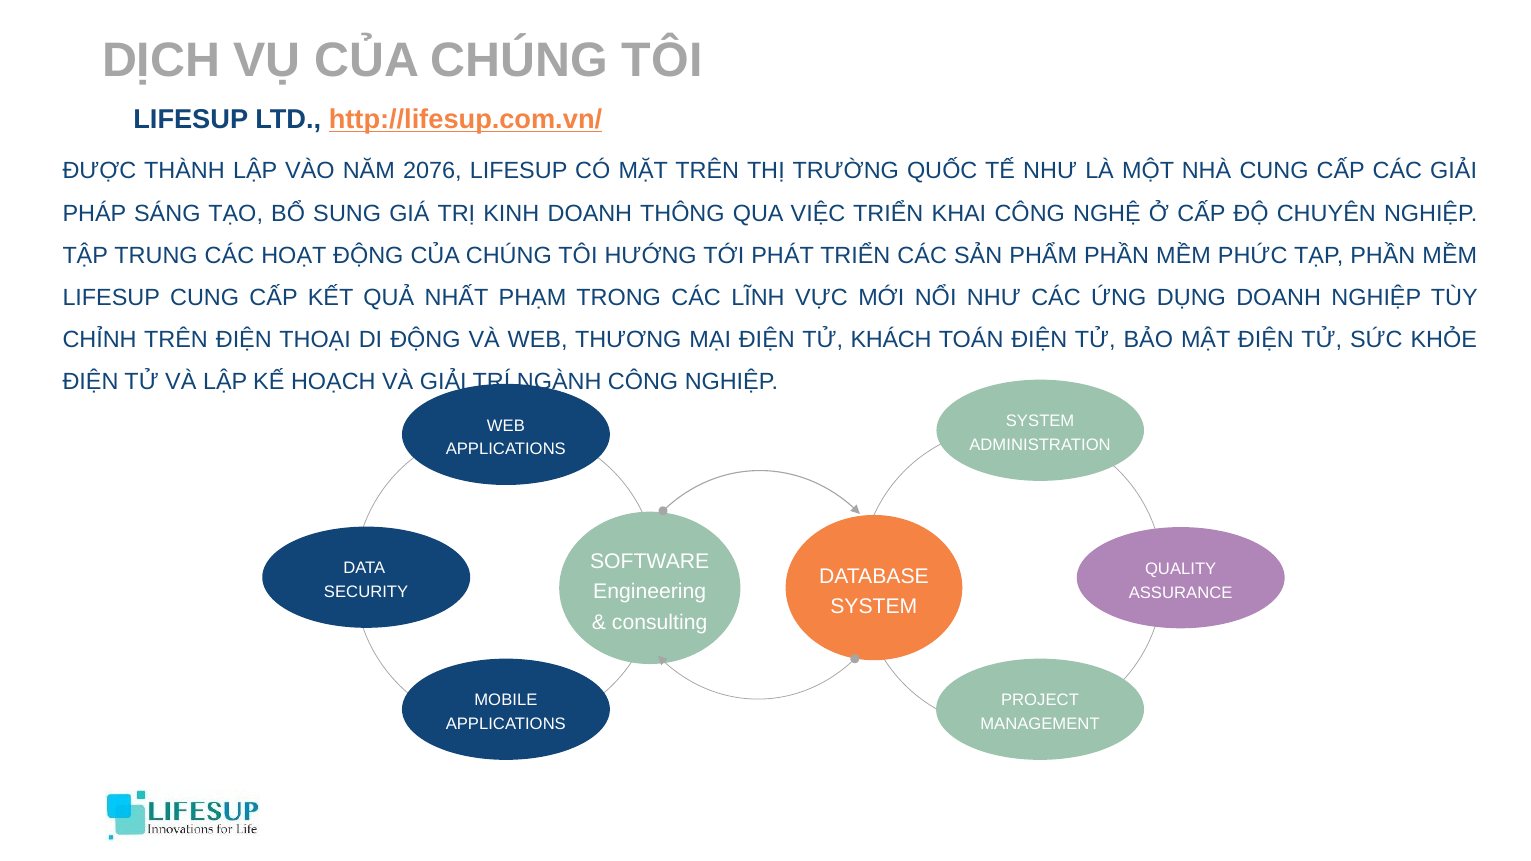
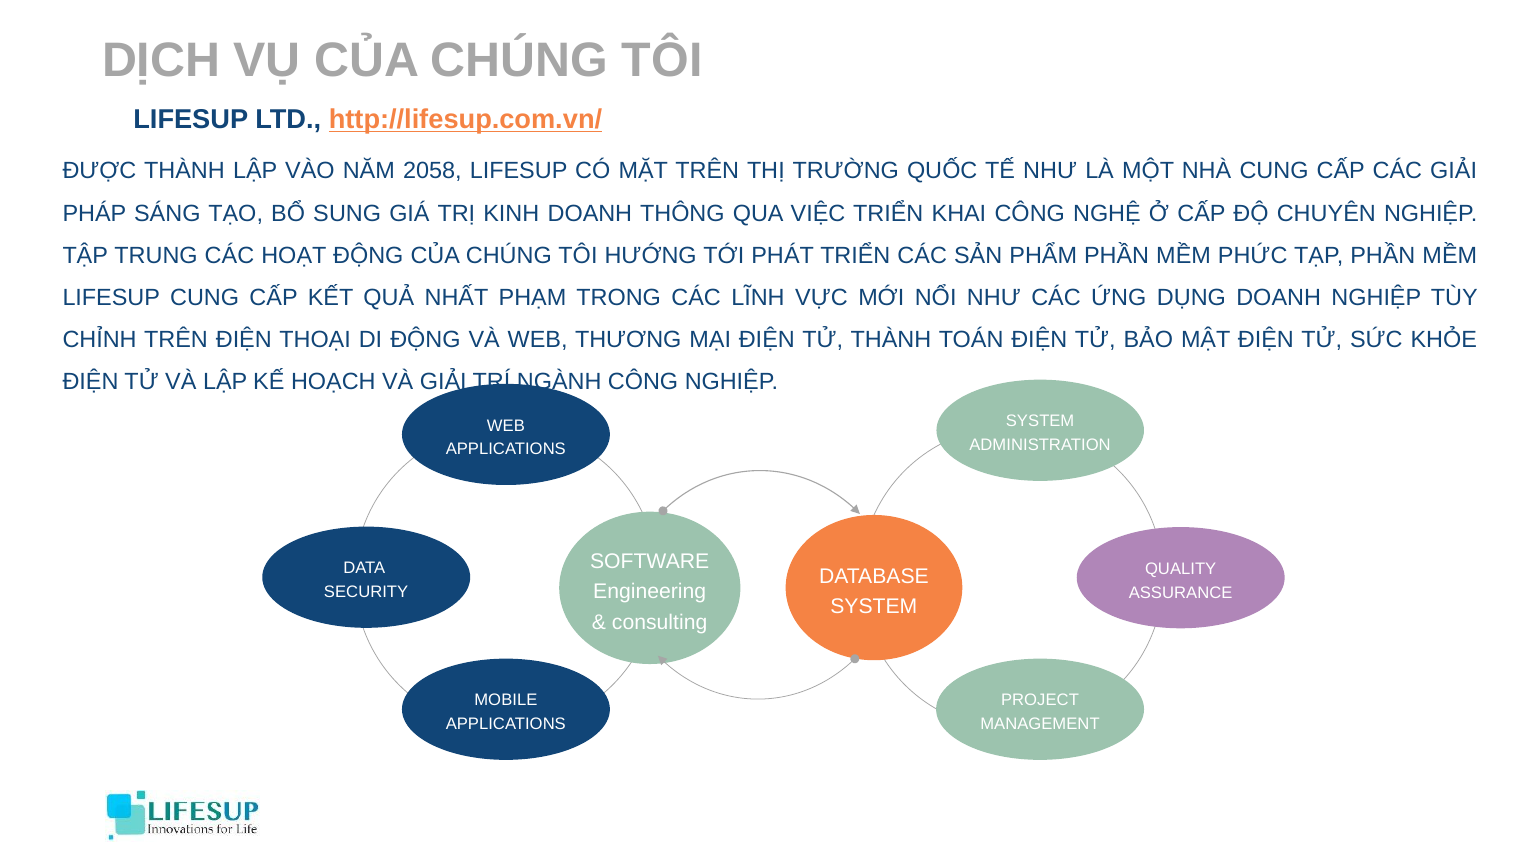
2076: 2076 -> 2058
TỬ KHÁCH: KHÁCH -> THÀNH
